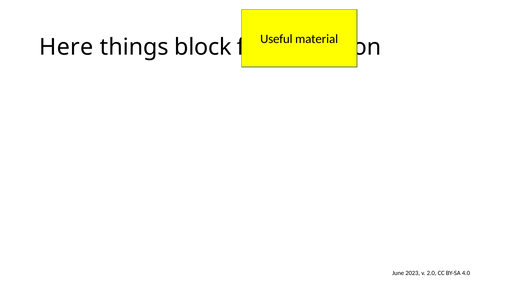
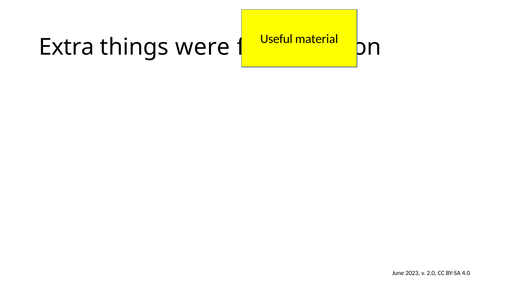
Here: Here -> Extra
block: block -> were
